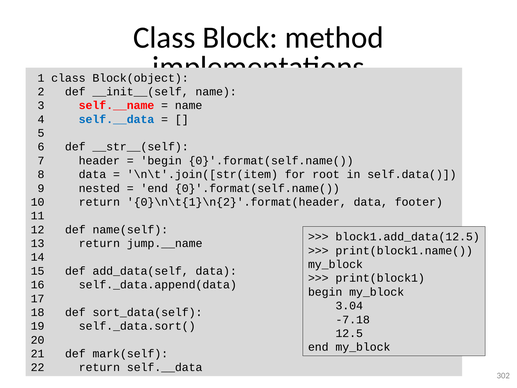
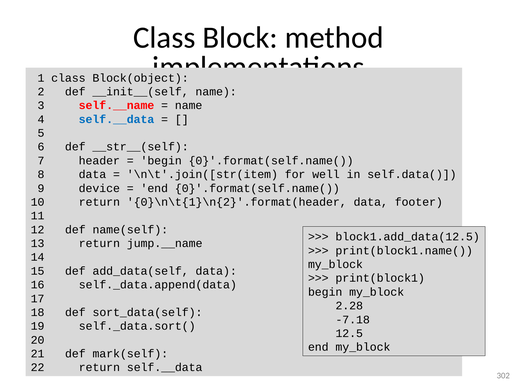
root: root -> well
nested: nested -> device
3.04: 3.04 -> 2.28
